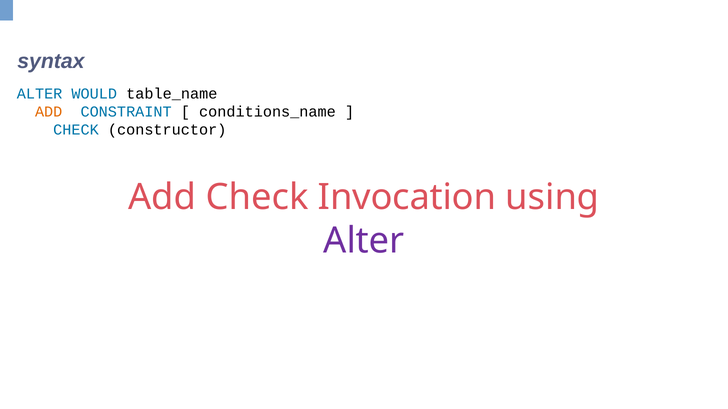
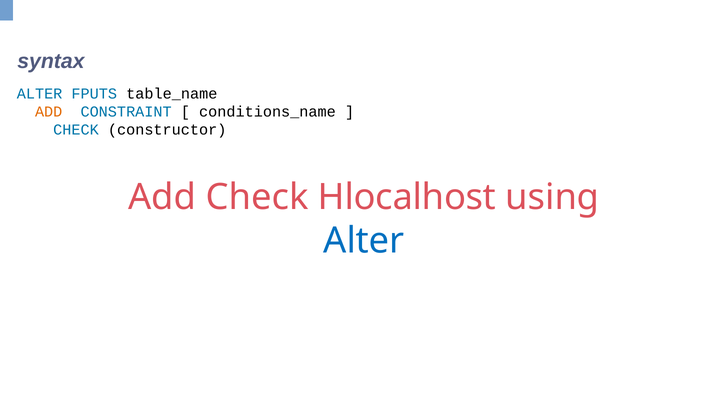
WOULD: WOULD -> FPUTS
Invocation: Invocation -> Hlocalhost
Alter at (364, 241) colour: purple -> blue
